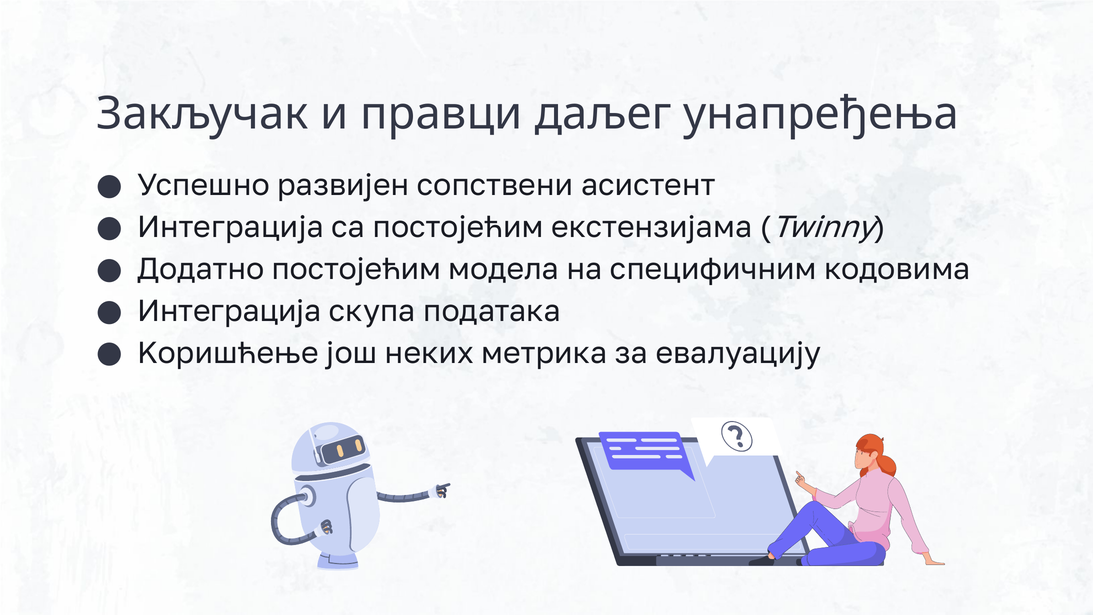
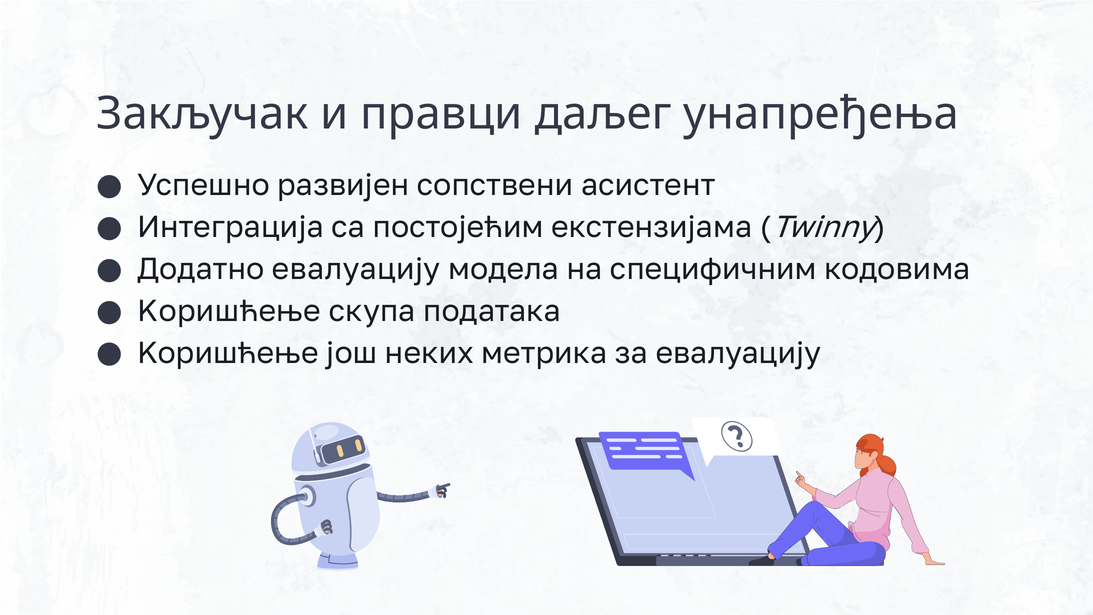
Додатно постојећим: постојећим -> евалуацију
Интеграција at (229, 311): Интеграција -> Koришћење
